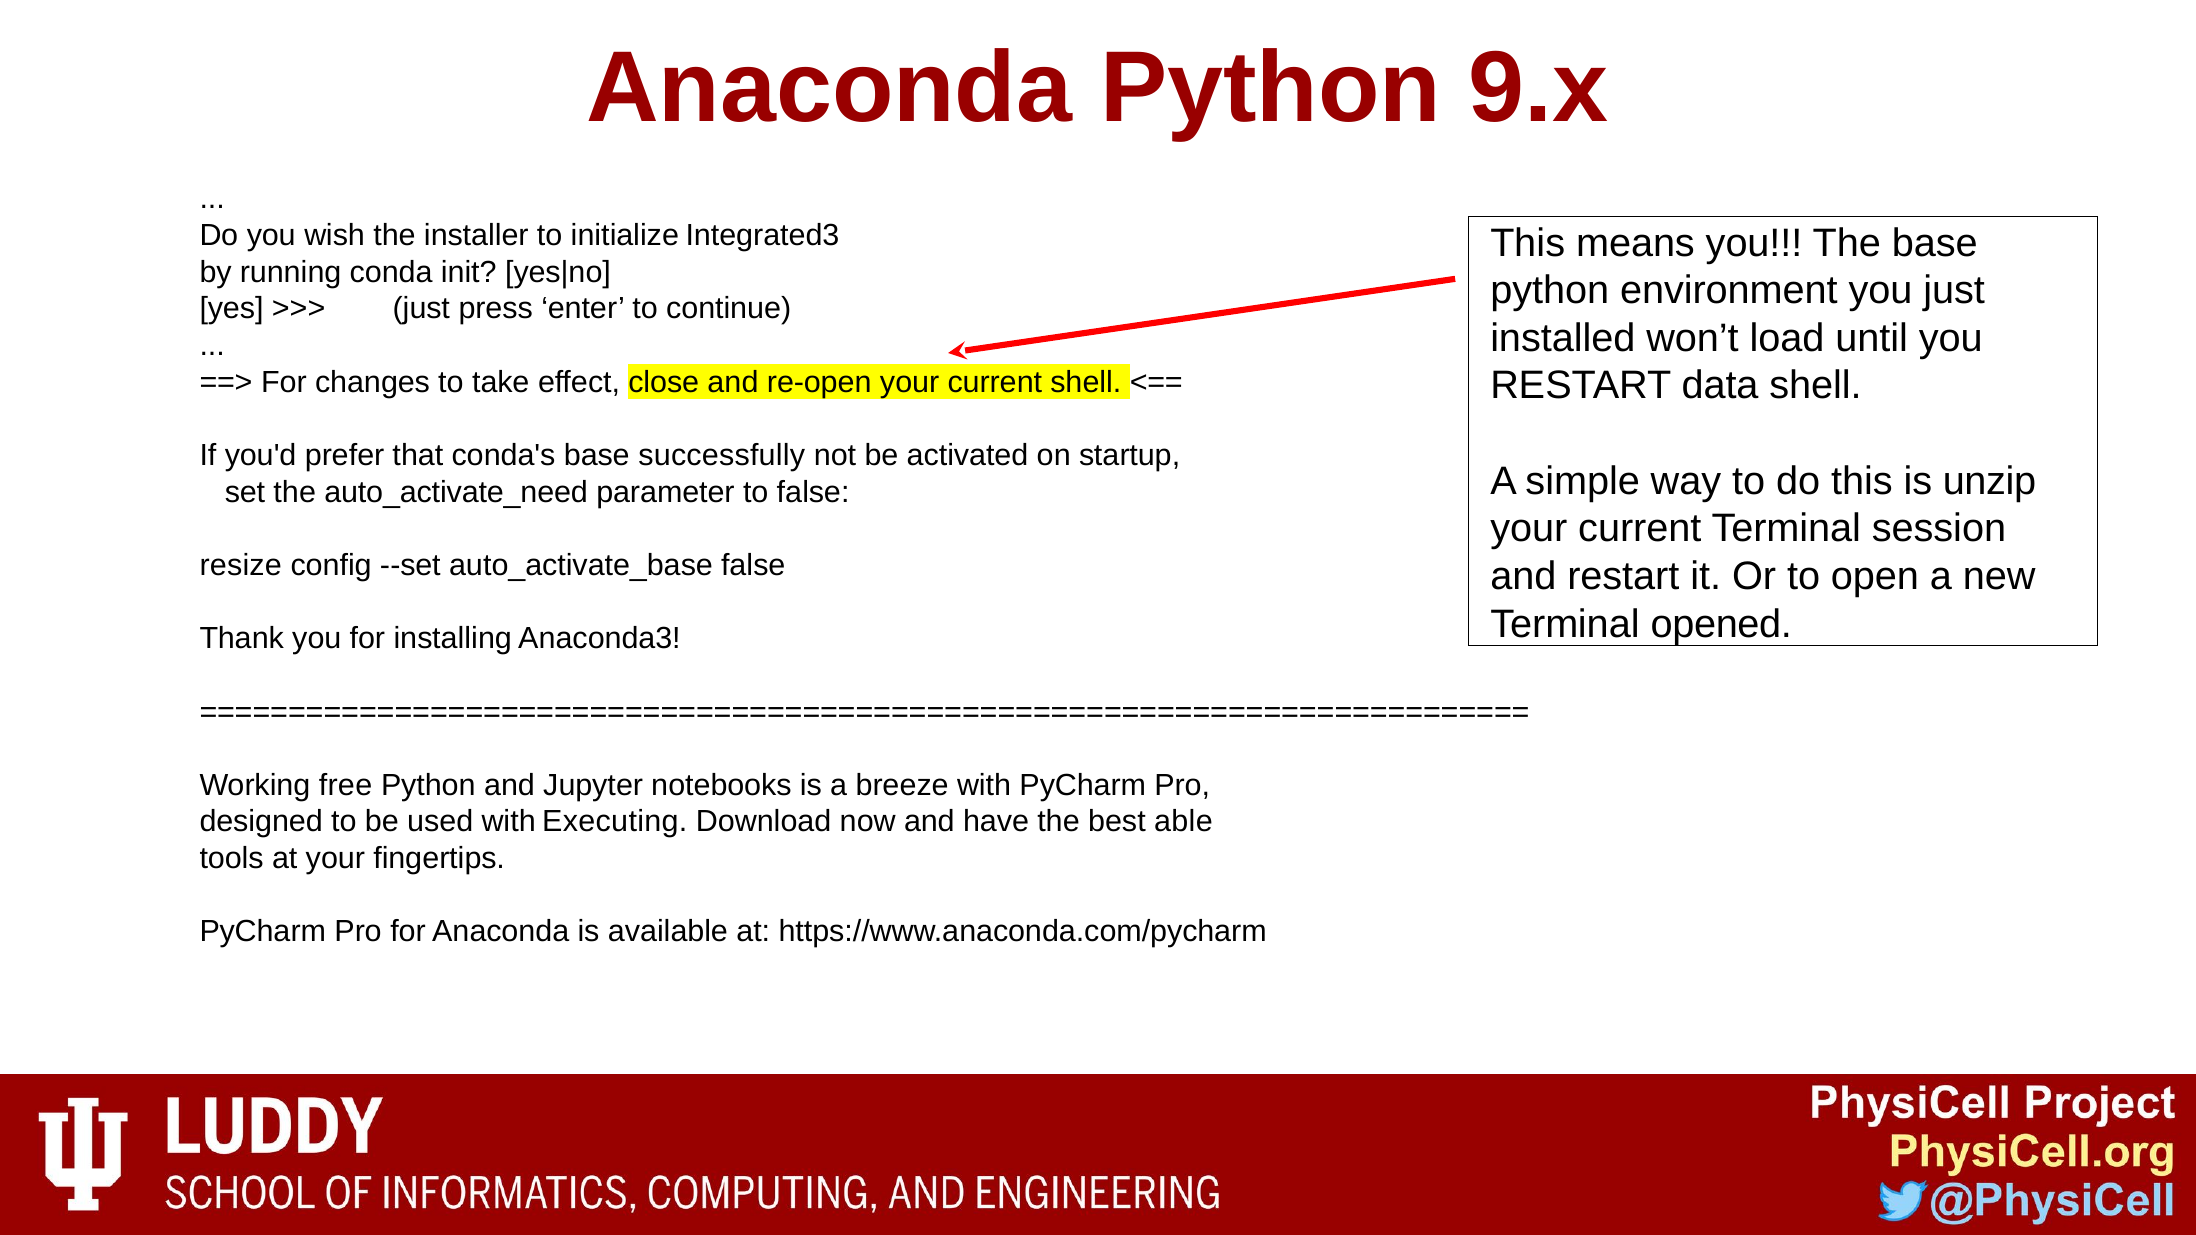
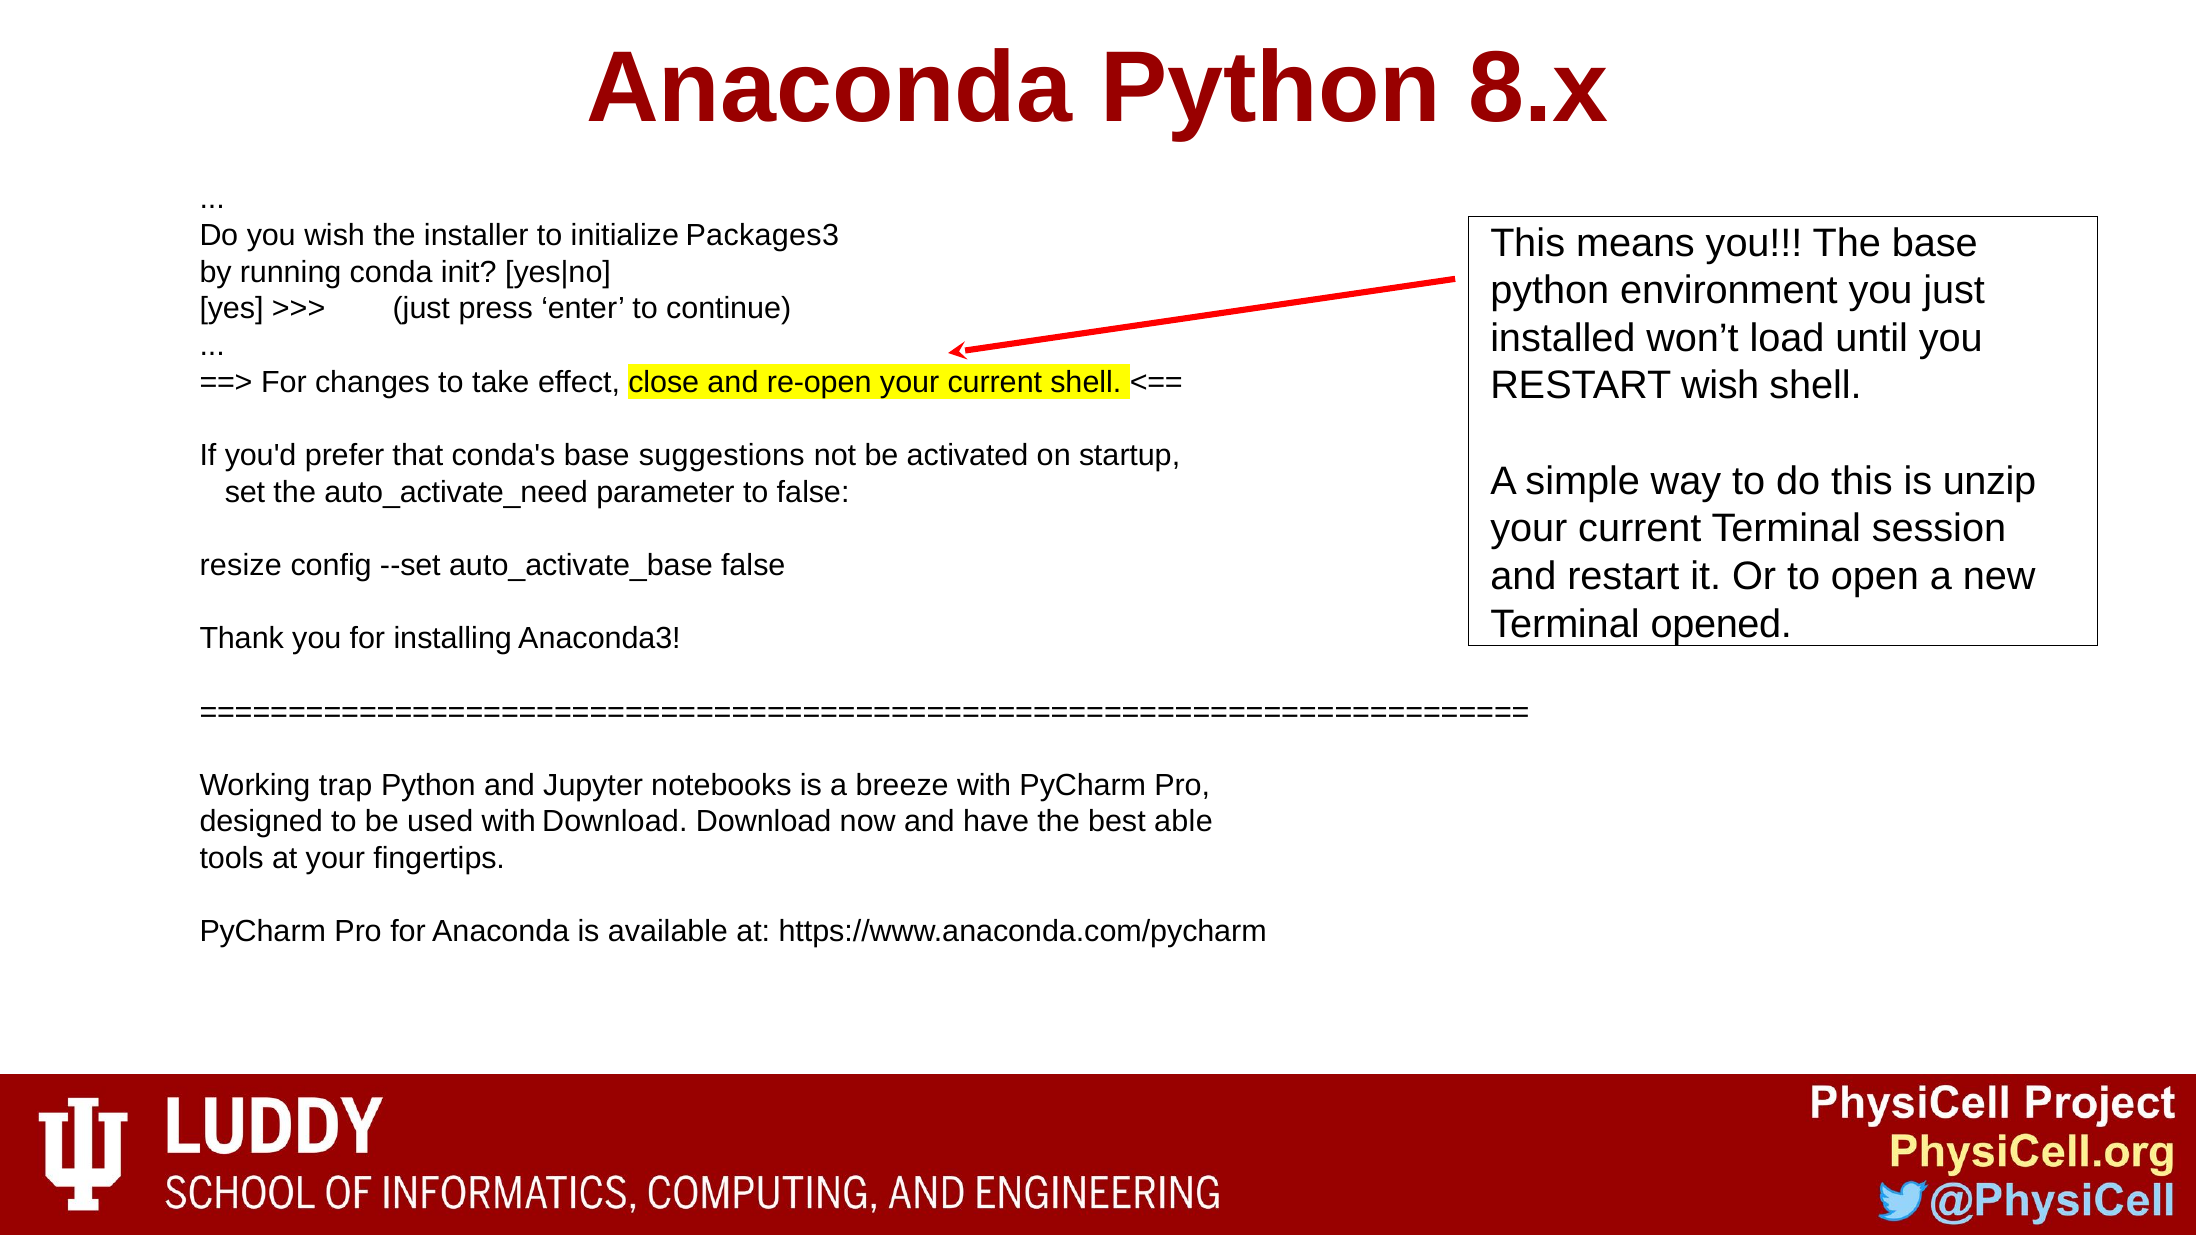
9.x: 9.x -> 8.x
Integrated3: Integrated3 -> Packages3
RESTART data: data -> wish
successfully: successfully -> suggestions
free: free -> trap
with Executing: Executing -> Download
